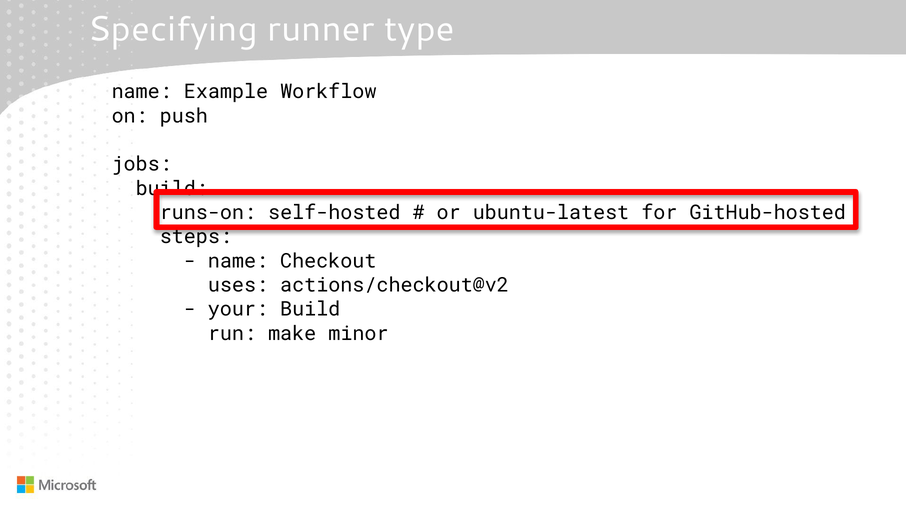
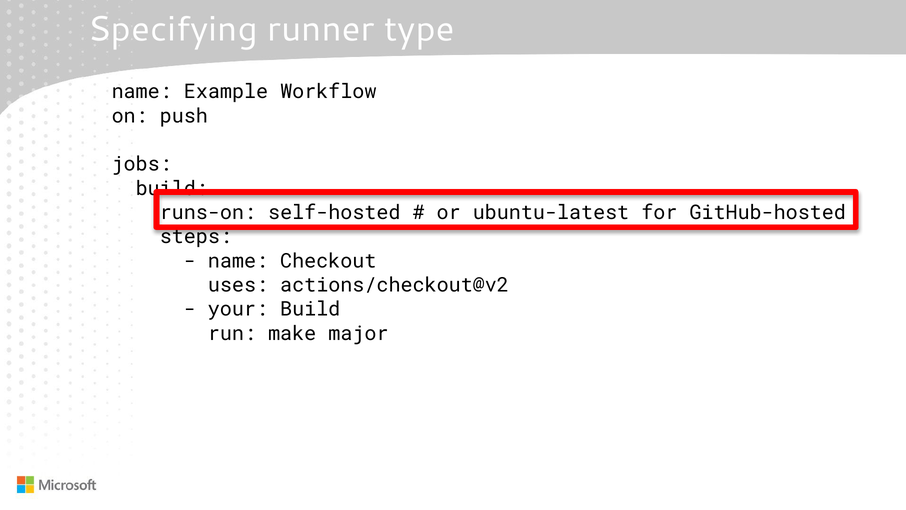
minor: minor -> major
